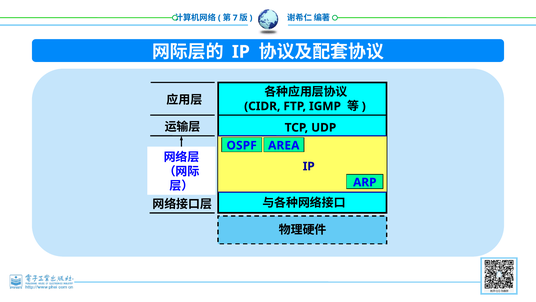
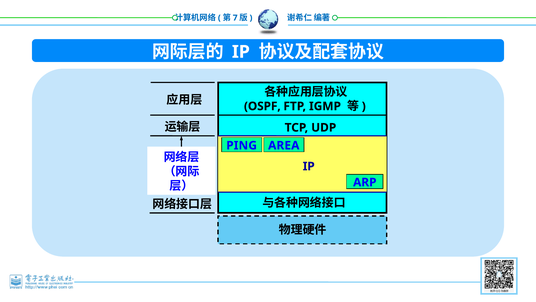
CIDR: CIDR -> OSPF
OSPF: OSPF -> PING
